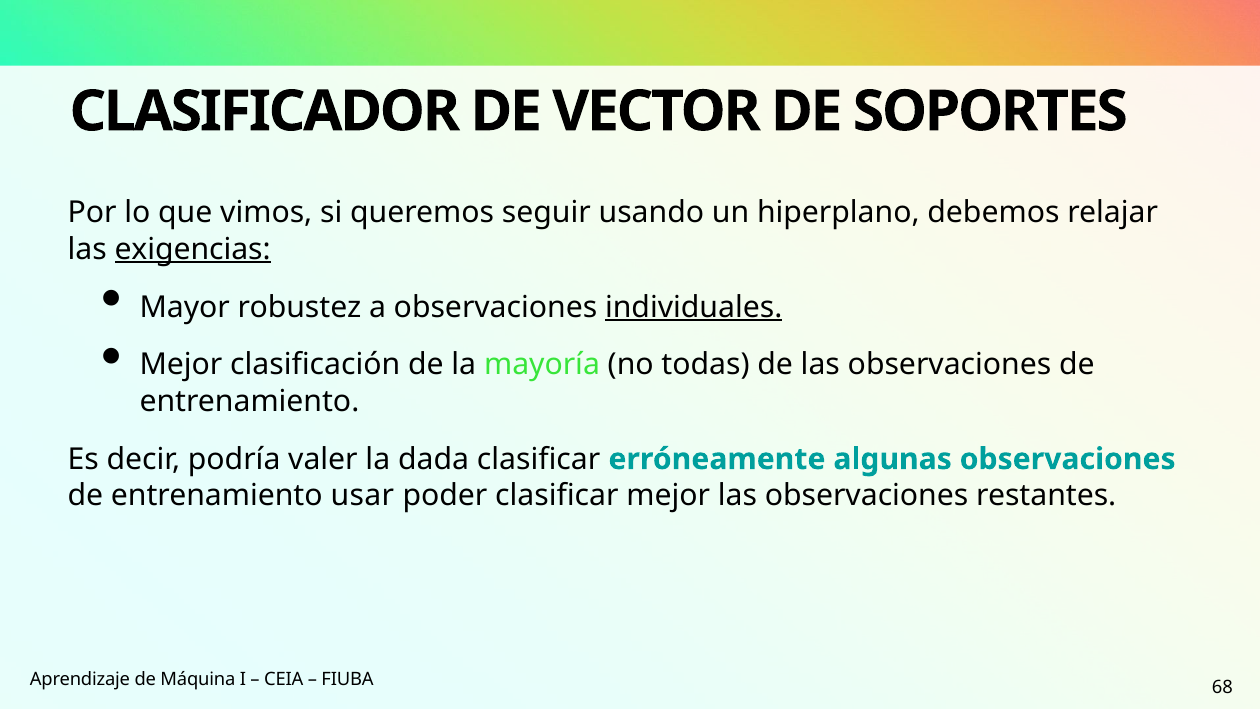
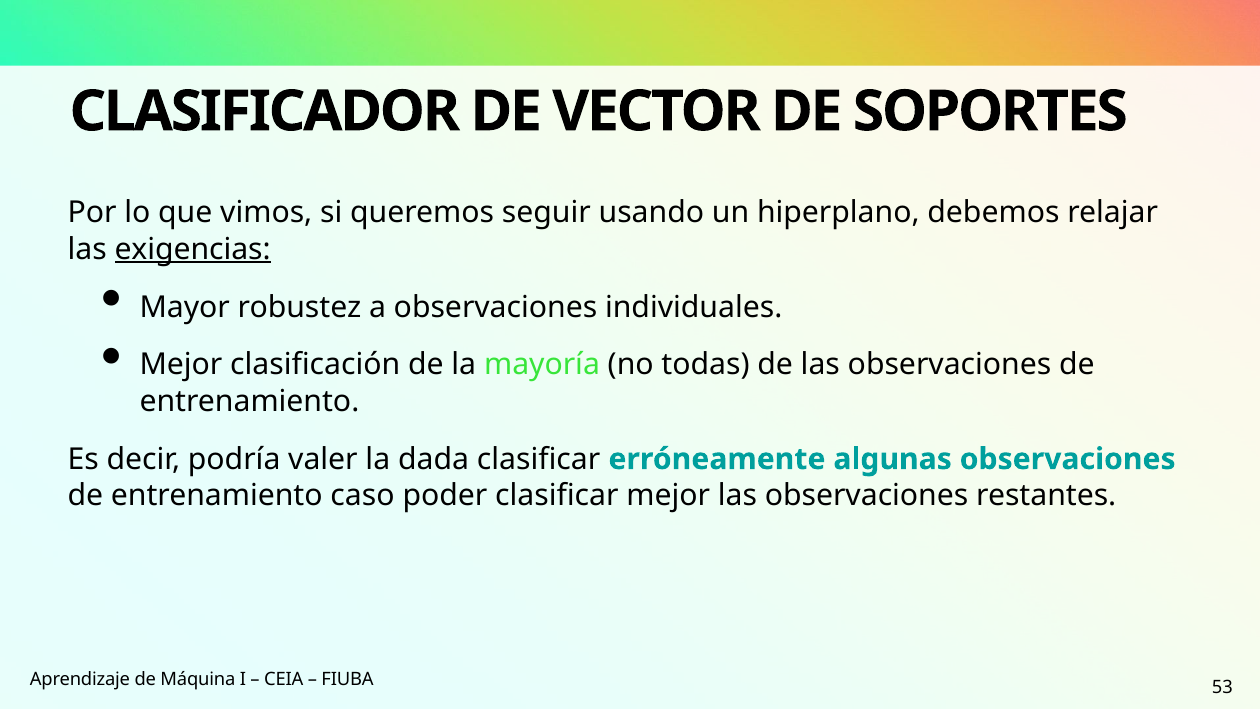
individuales underline: present -> none
usar: usar -> caso
68: 68 -> 53
